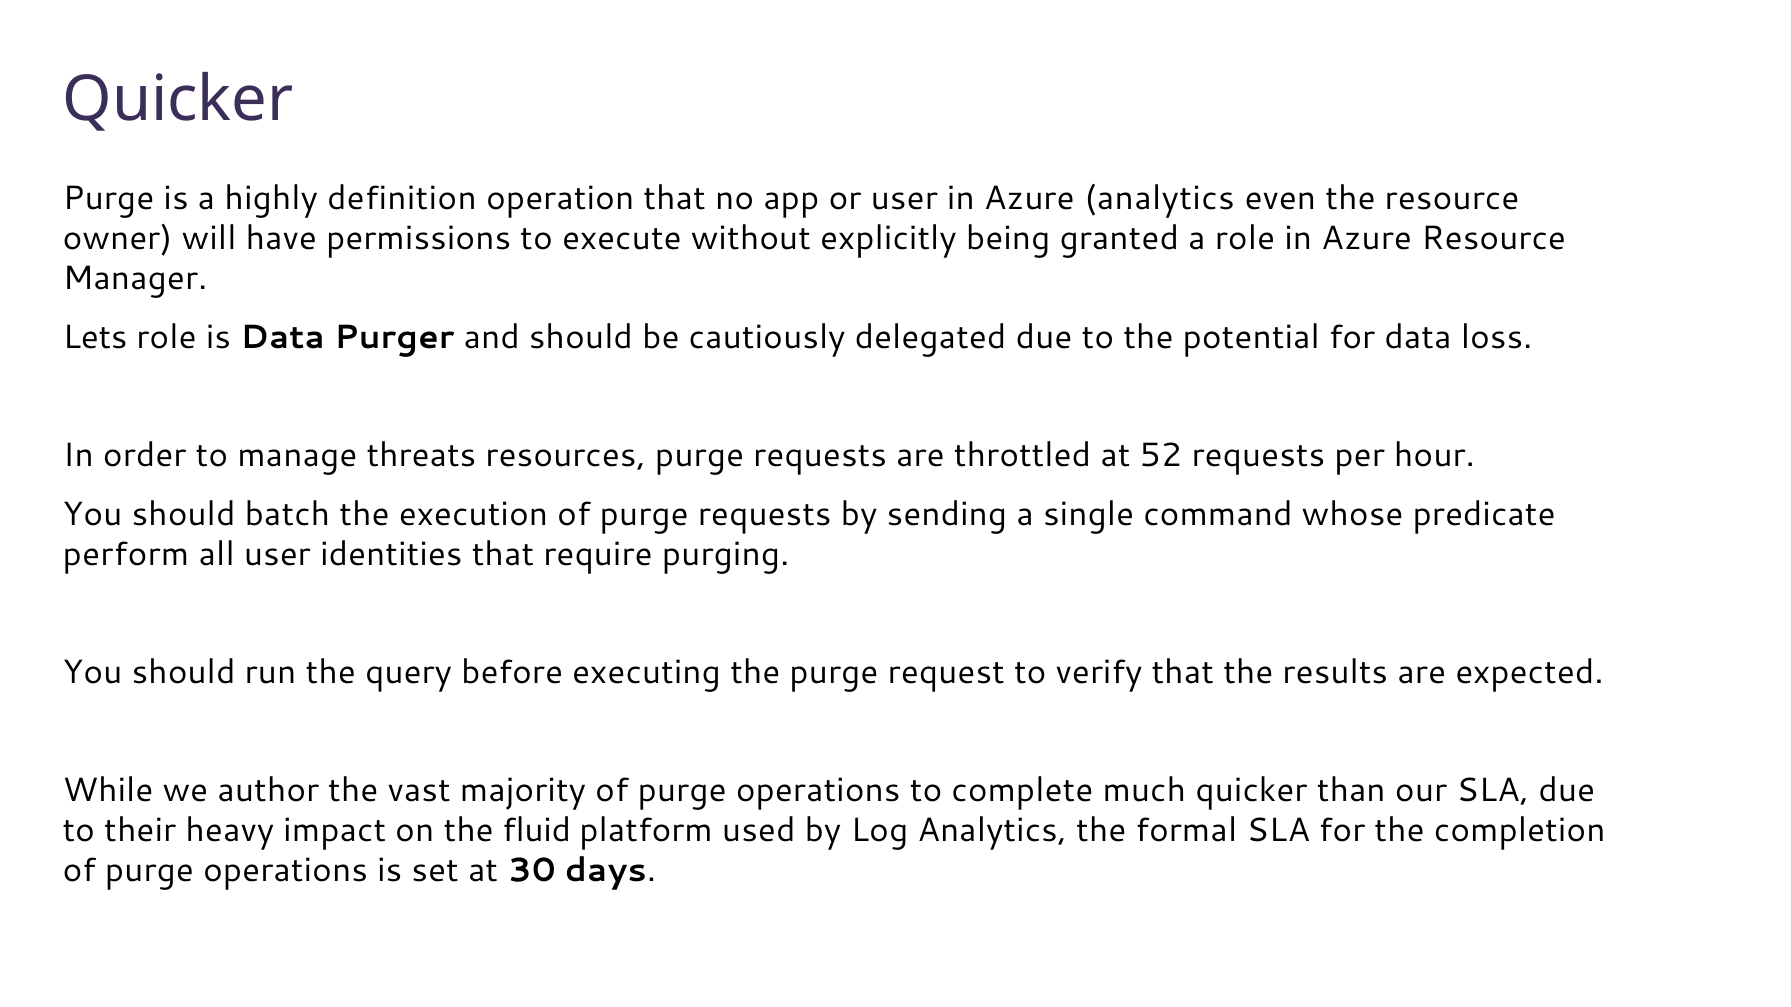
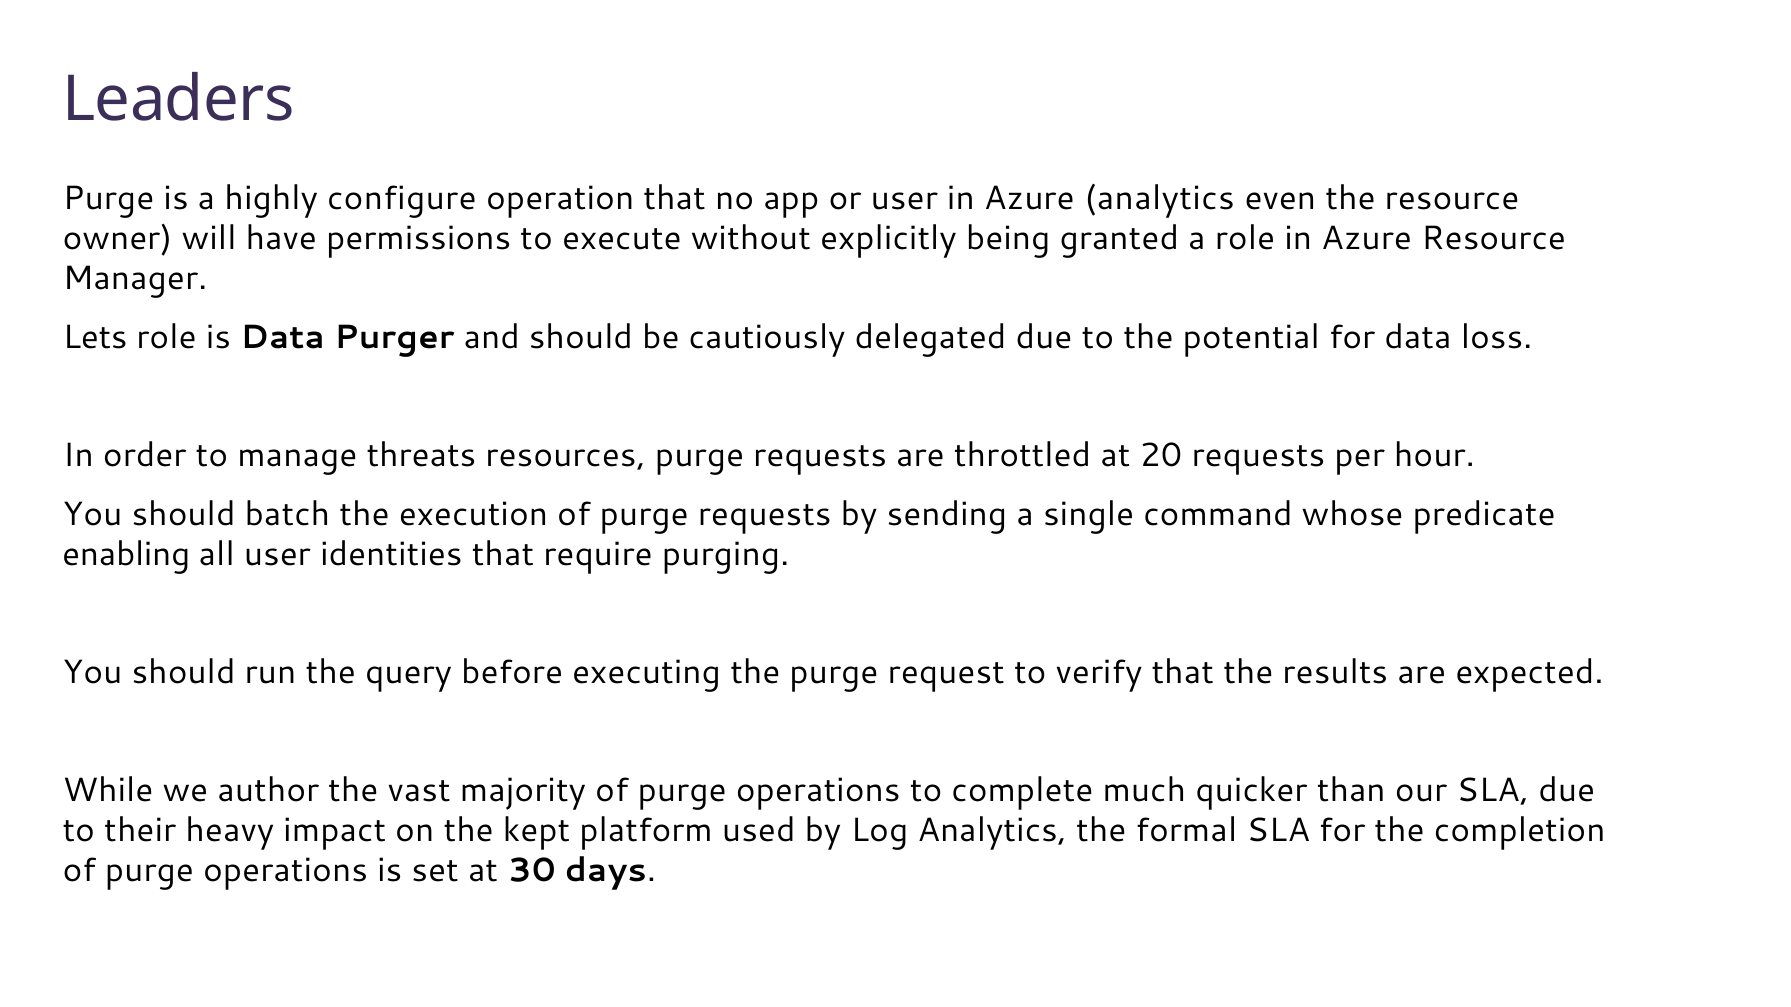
Quicker at (178, 99): Quicker -> Leaders
definition: definition -> configure
52: 52 -> 20
perform: perform -> enabling
fluid: fluid -> kept
